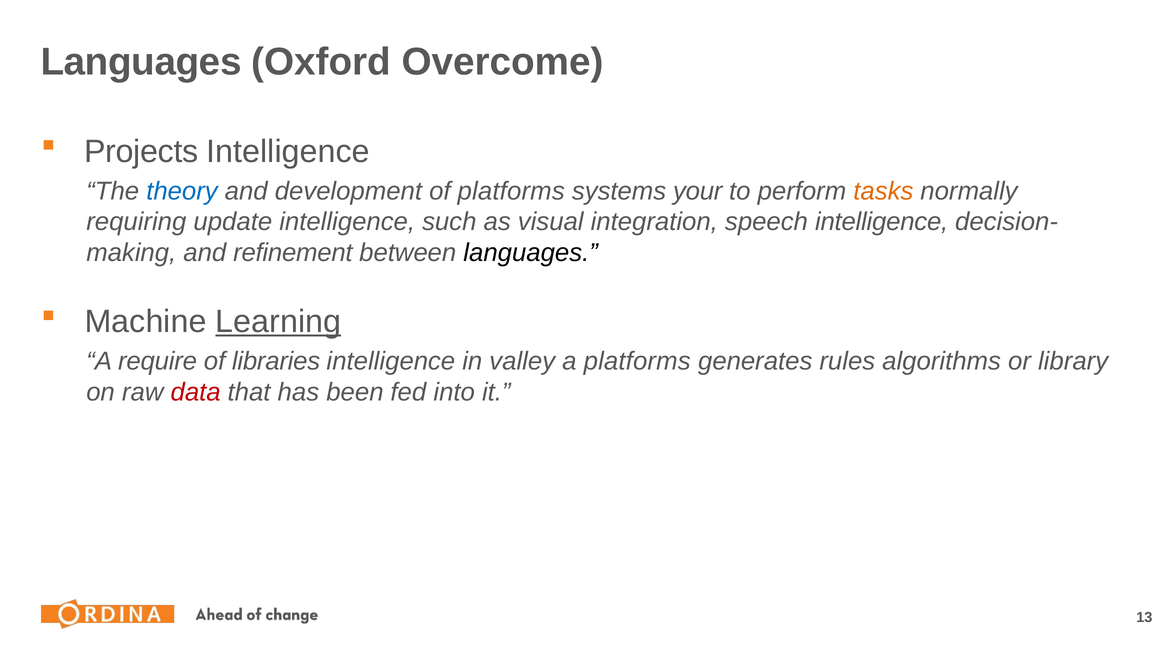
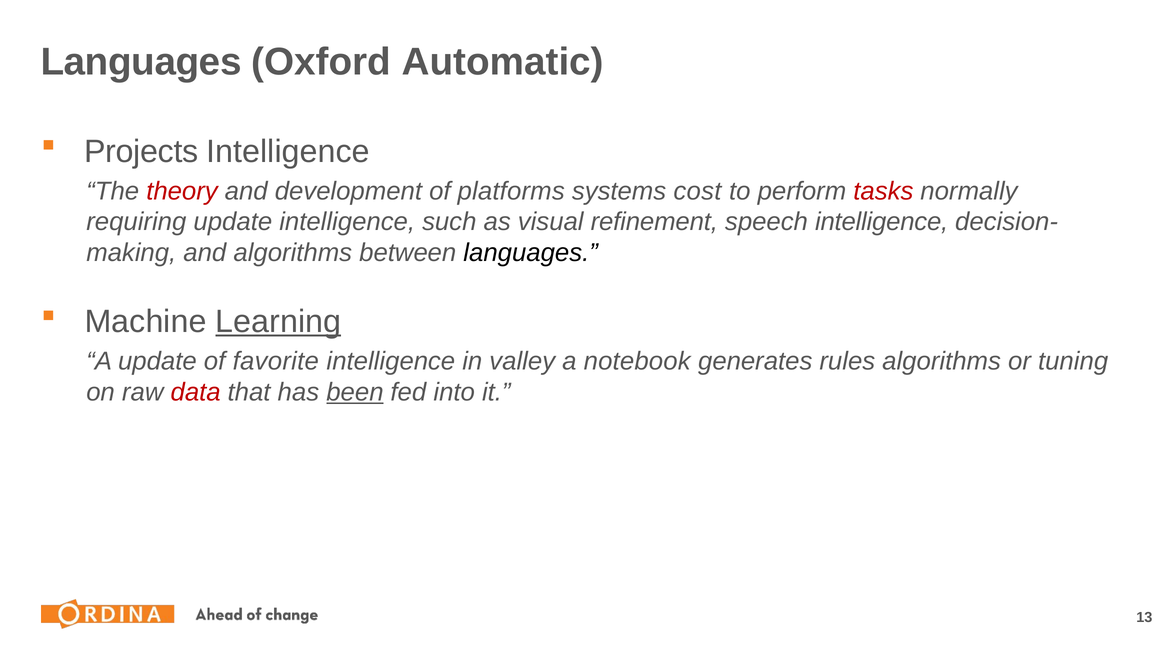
Overcome: Overcome -> Automatic
theory colour: blue -> red
your: your -> cost
tasks colour: orange -> red
integration: integration -> refinement
and refinement: refinement -> algorithms
A require: require -> update
libraries: libraries -> favorite
a platforms: platforms -> notebook
library: library -> tuning
been underline: none -> present
